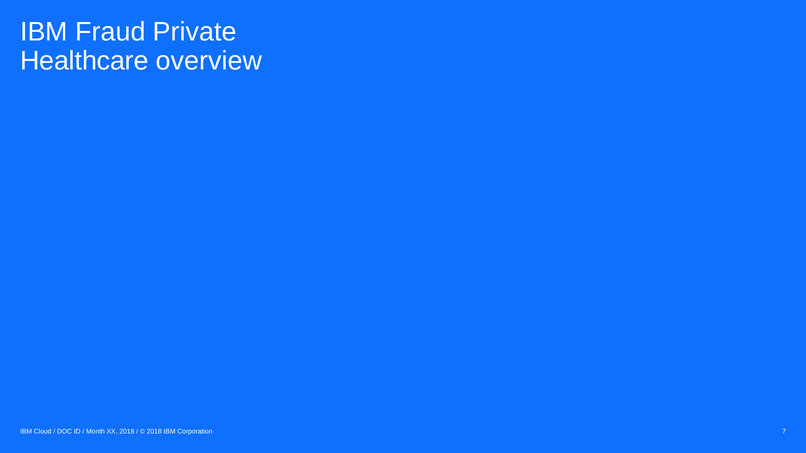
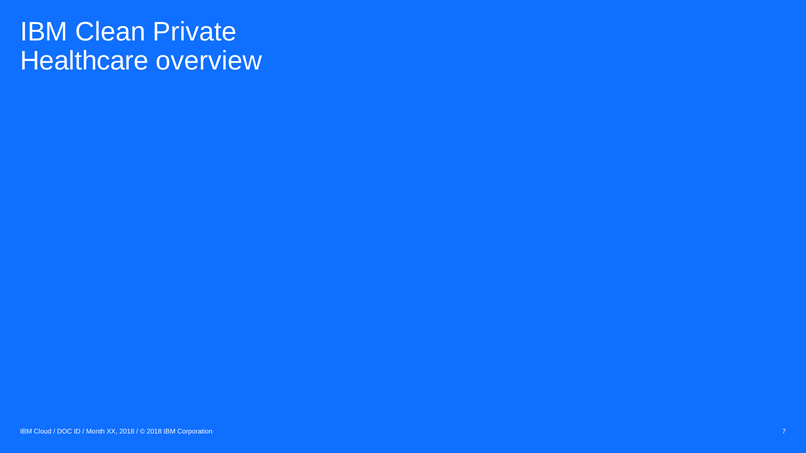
Fraud: Fraud -> Clean
